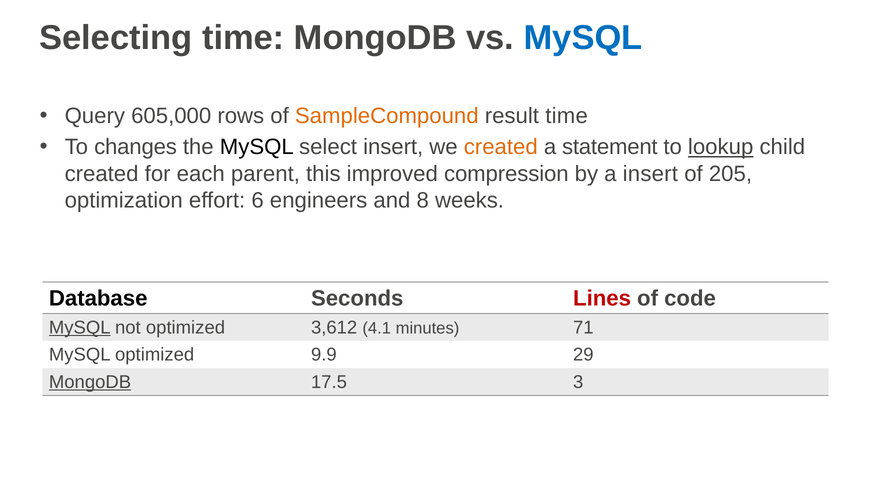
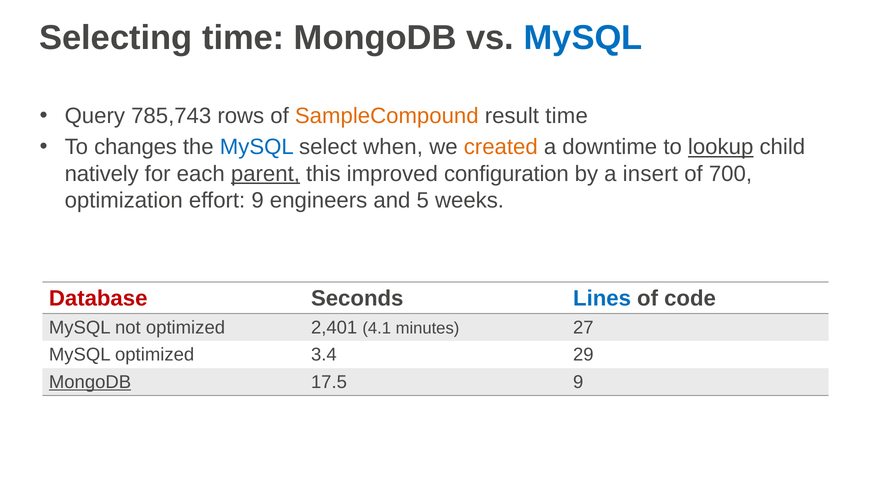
605,000: 605,000 -> 785,743
MySQL at (257, 147) colour: black -> blue
select insert: insert -> when
statement: statement -> downtime
created at (102, 174): created -> natively
parent underline: none -> present
compression: compression -> configuration
205: 205 -> 700
effort 6: 6 -> 9
8: 8 -> 5
Database colour: black -> red
Lines colour: red -> blue
MySQL at (80, 327) underline: present -> none
3,612: 3,612 -> 2,401
71: 71 -> 27
9.9: 9.9 -> 3.4
17.5 3: 3 -> 9
